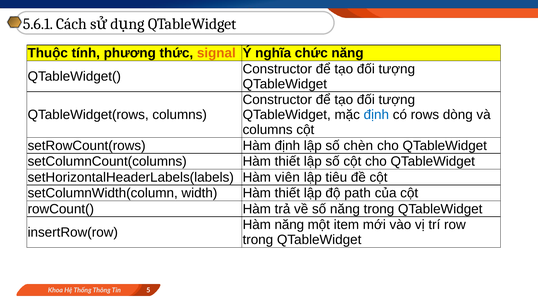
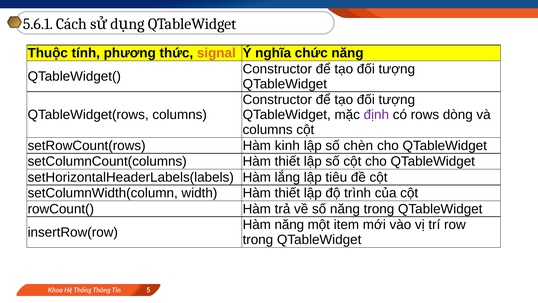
định at (376, 115) colour: blue -> purple
Hàm định: định -> kinh
viên: viên -> lắng
path: path -> trình
